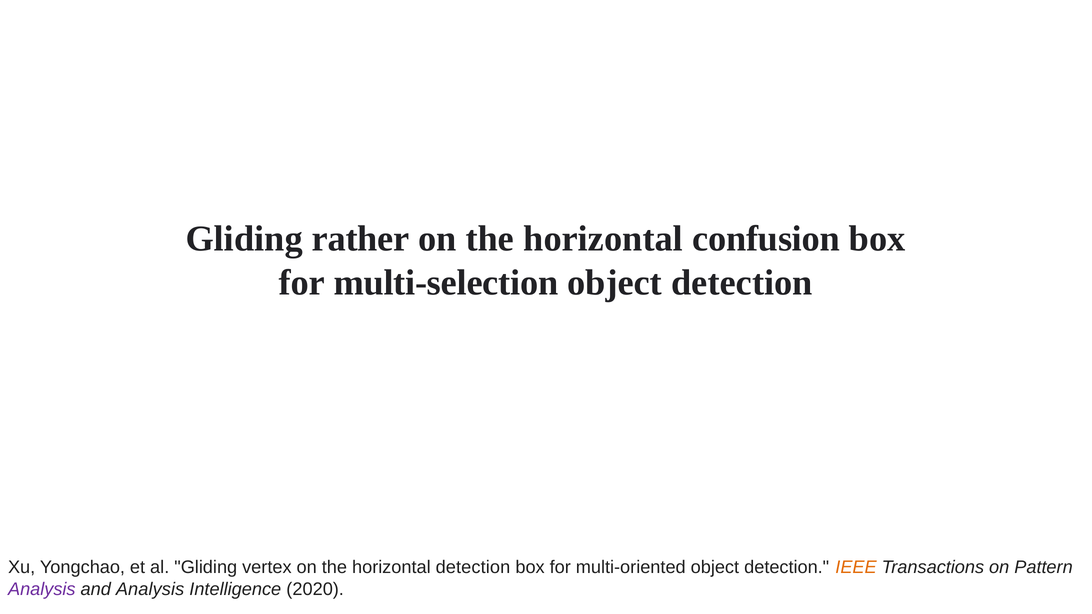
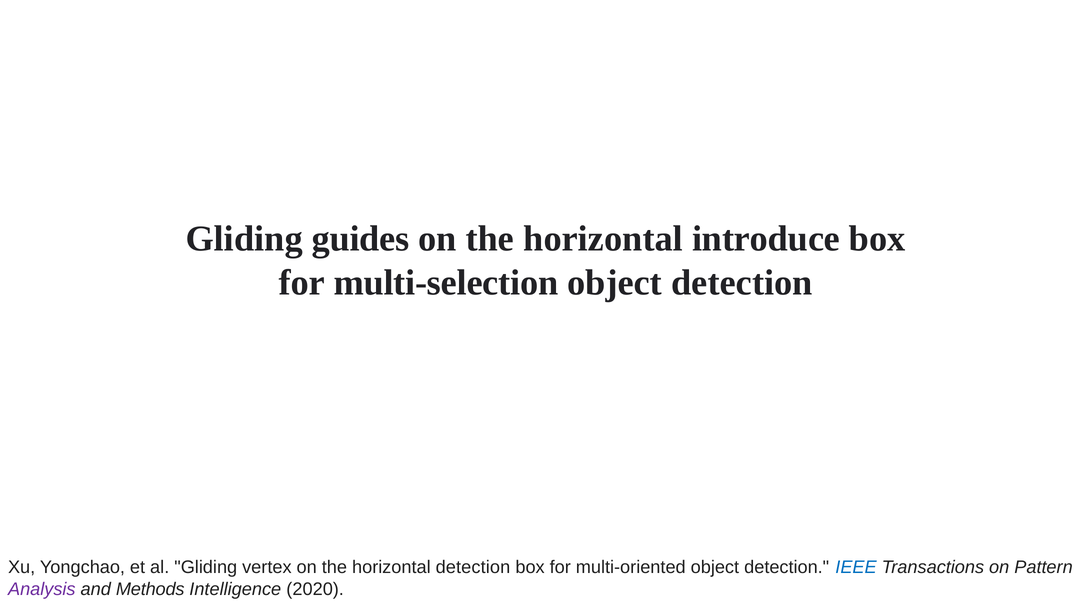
rather: rather -> guides
confusion: confusion -> introduce
IEEE colour: orange -> blue
and Analysis: Analysis -> Methods
